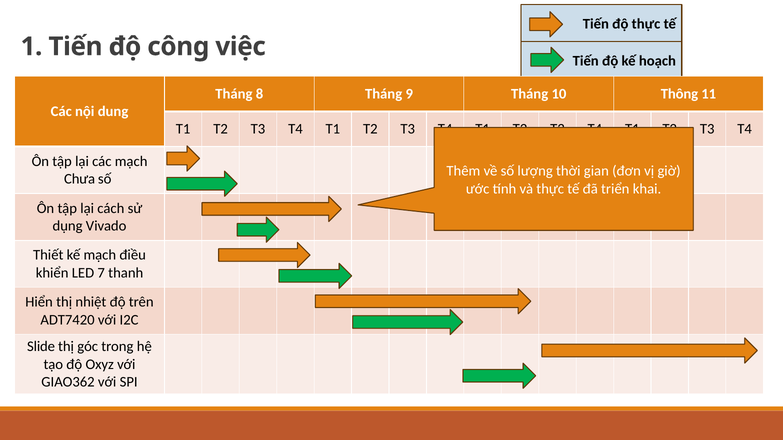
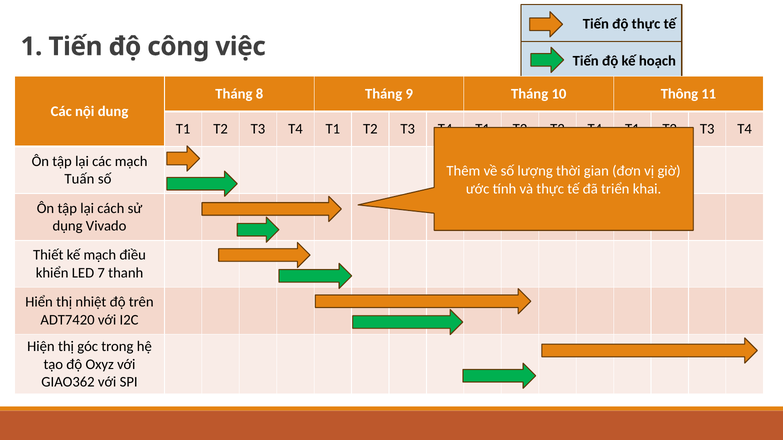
Chưa: Chưa -> Tuấn
Slide: Slide -> Hiện
